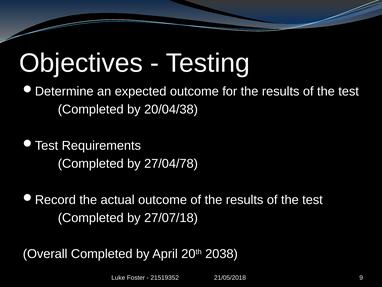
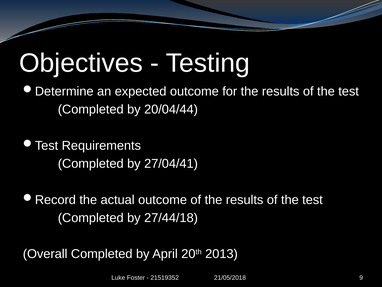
20/04/38: 20/04/38 -> 20/04/44
27/04/78: 27/04/78 -> 27/04/41
27/07/18: 27/07/18 -> 27/44/18
2038: 2038 -> 2013
